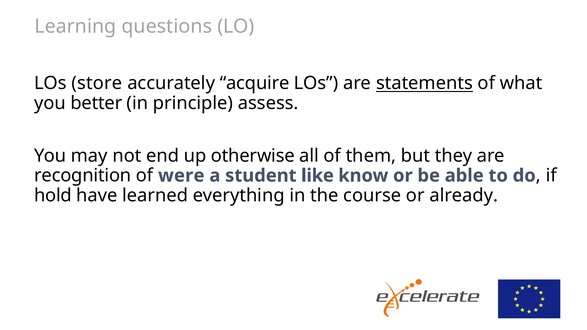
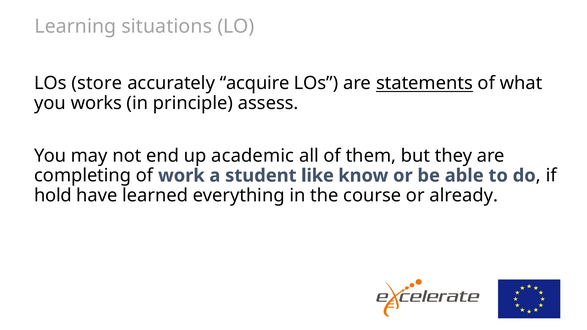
questions: questions -> situations
better: better -> works
otherwise: otherwise -> academic
recognition: recognition -> completing
were: were -> work
